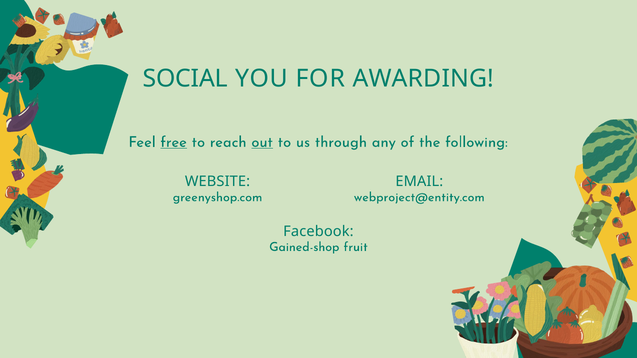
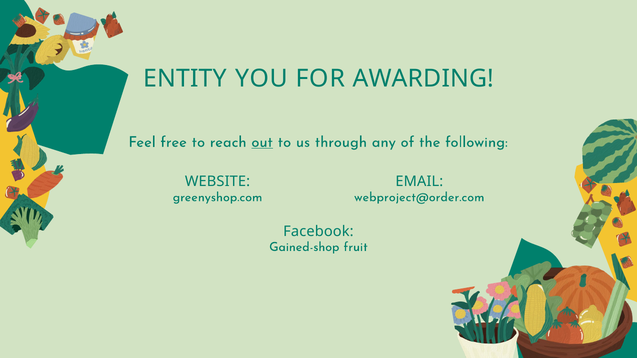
SOCIAL: SOCIAL -> ENTITY
free underline: present -> none
webproject@entity.com: webproject@entity.com -> webproject@order.com
